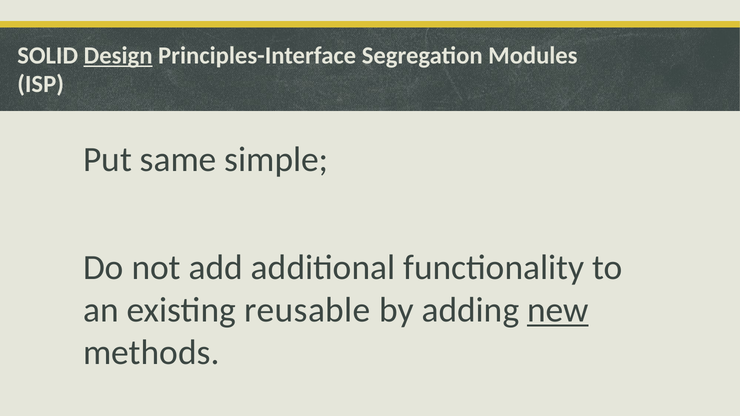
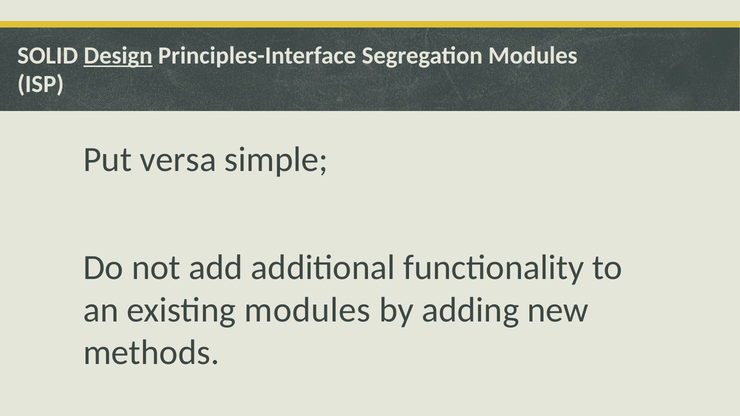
same: same -> versa
existing reusable: reusable -> modules
new underline: present -> none
